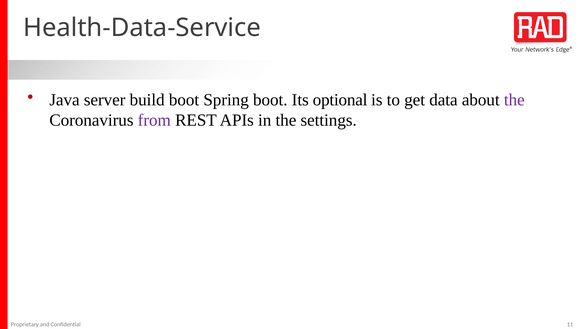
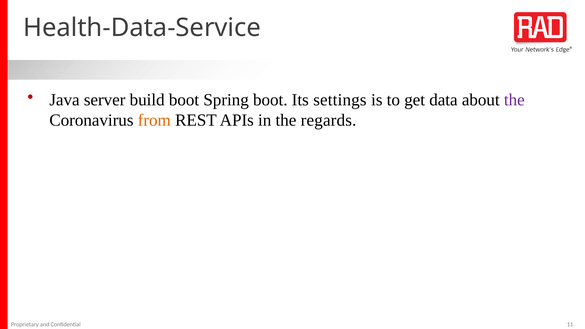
optional: optional -> settings
from colour: purple -> orange
settings: settings -> regards
